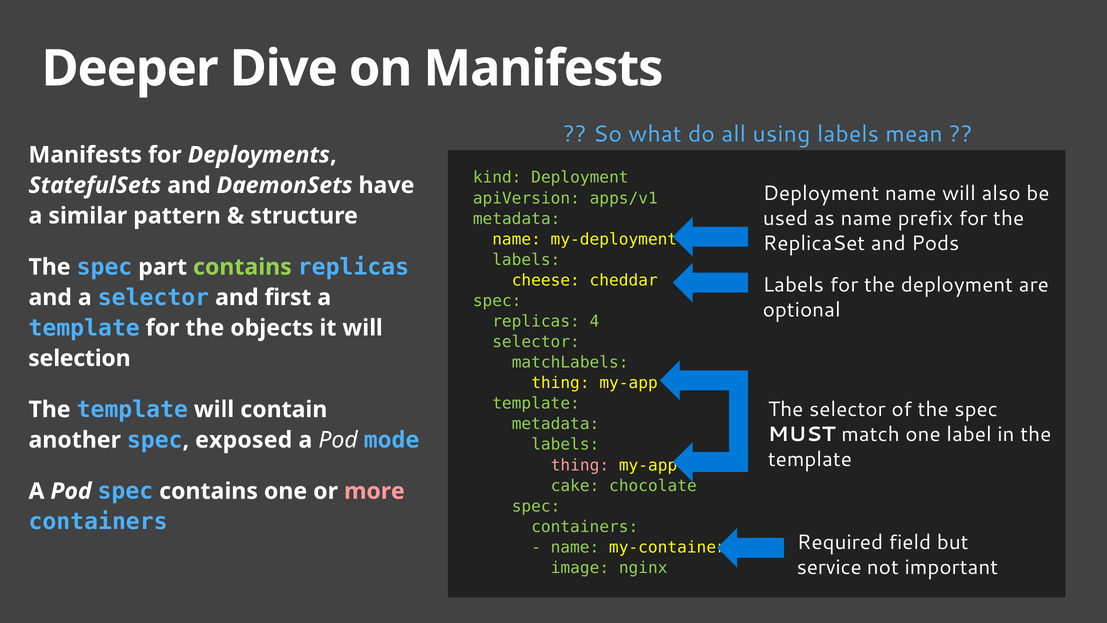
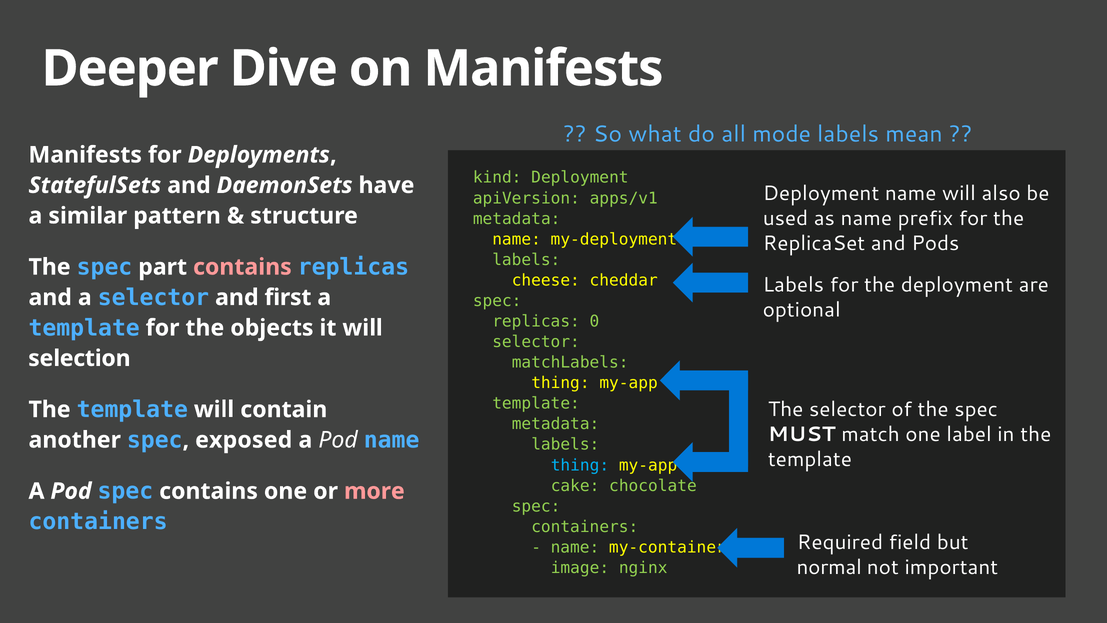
using: using -> mode
contains at (242, 267) colour: light green -> pink
4: 4 -> 0
Pod mode: mode -> name
thing at (580, 465) colour: pink -> light blue
service: service -> normal
